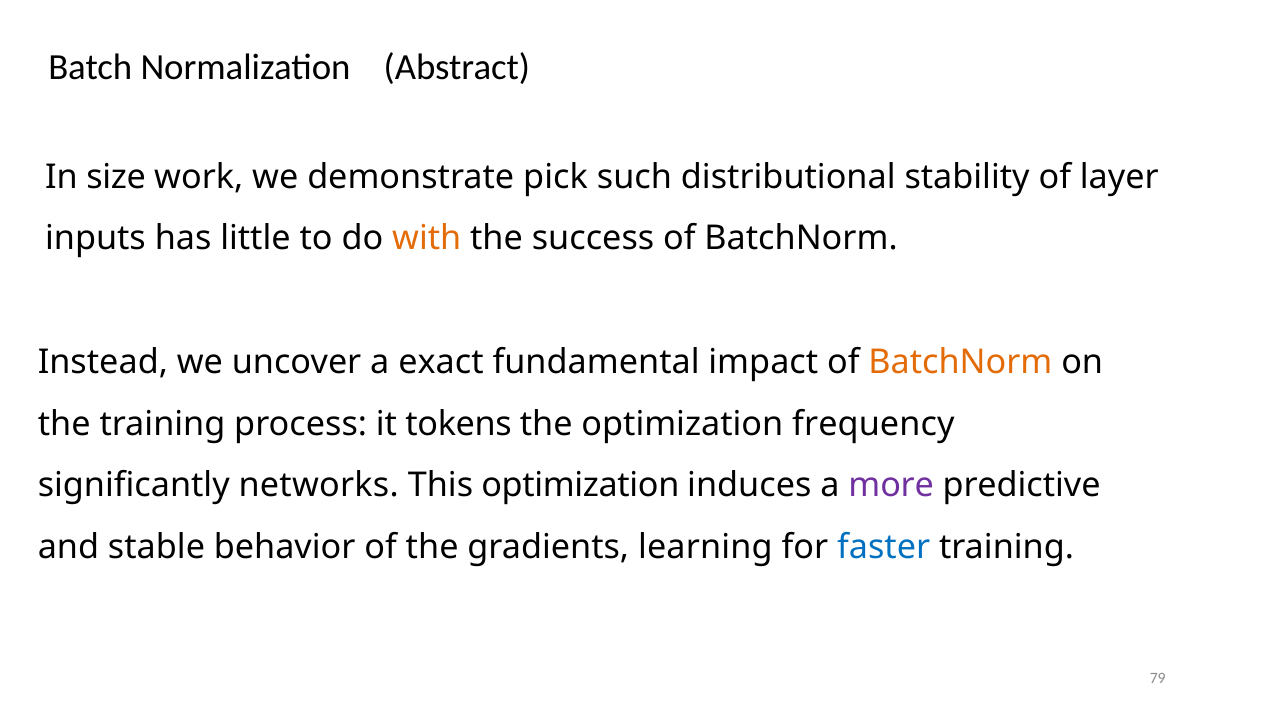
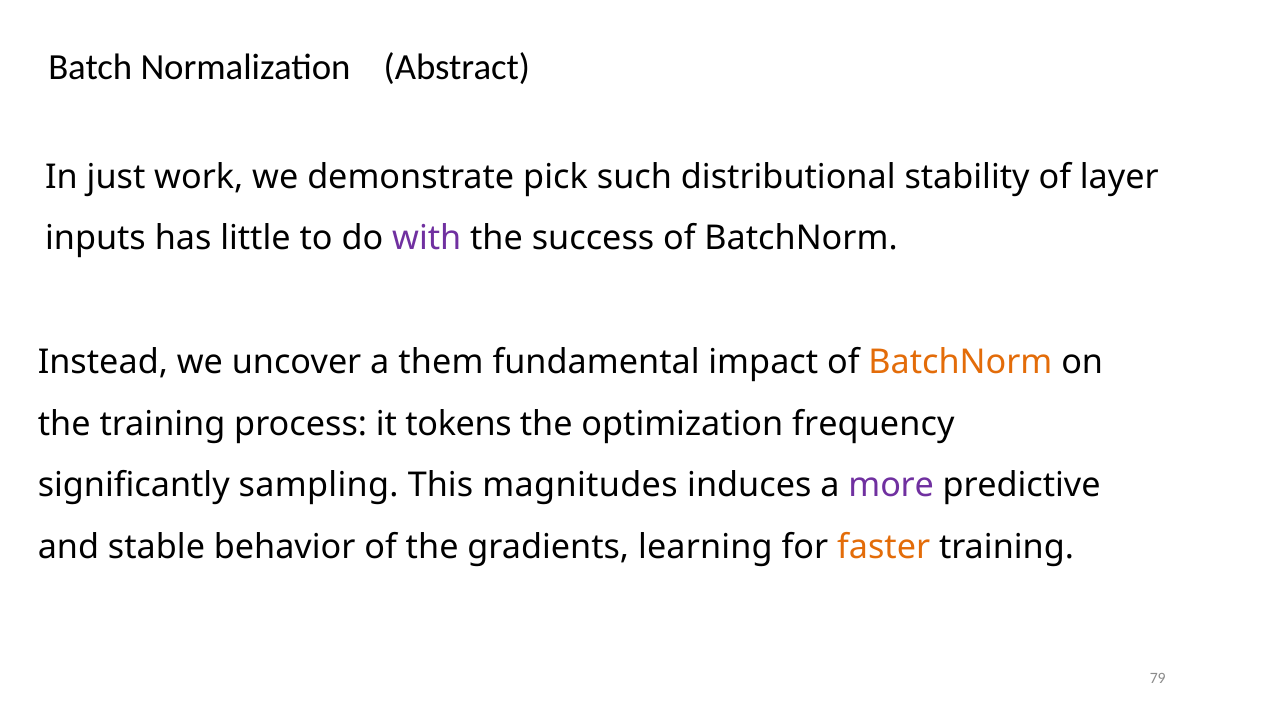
size: size -> just
with colour: orange -> purple
exact: exact -> them
networks: networks -> sampling
This optimization: optimization -> magnitudes
faster colour: blue -> orange
